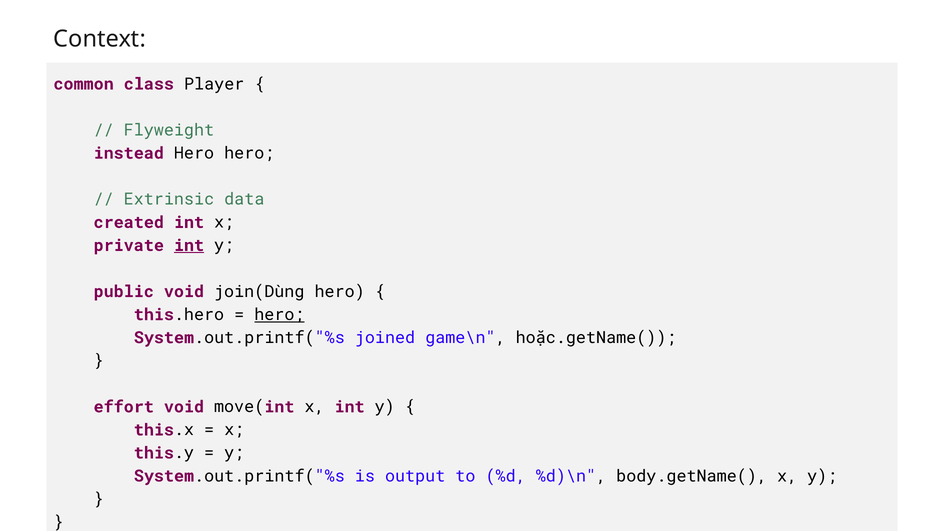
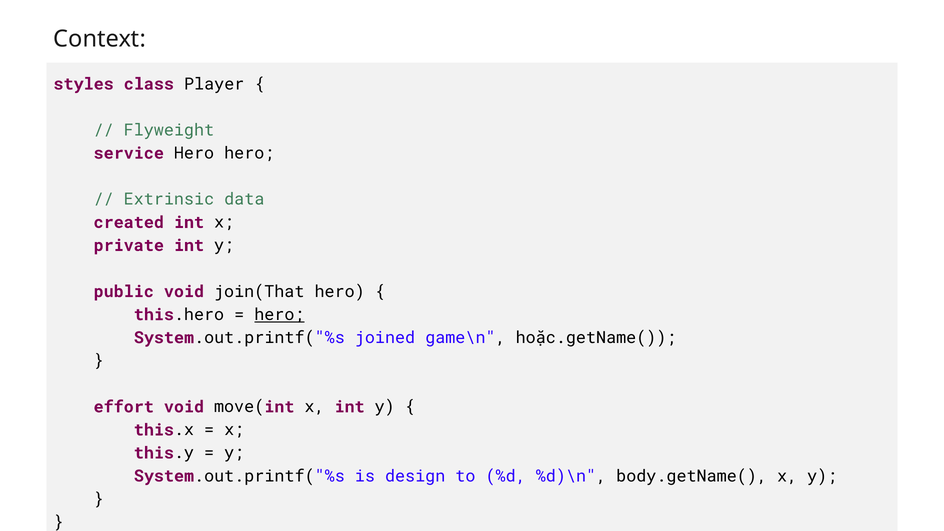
common: common -> styles
instead: instead -> service
int at (189, 245) underline: present -> none
join(Dùng: join(Dùng -> join(That
output: output -> design
